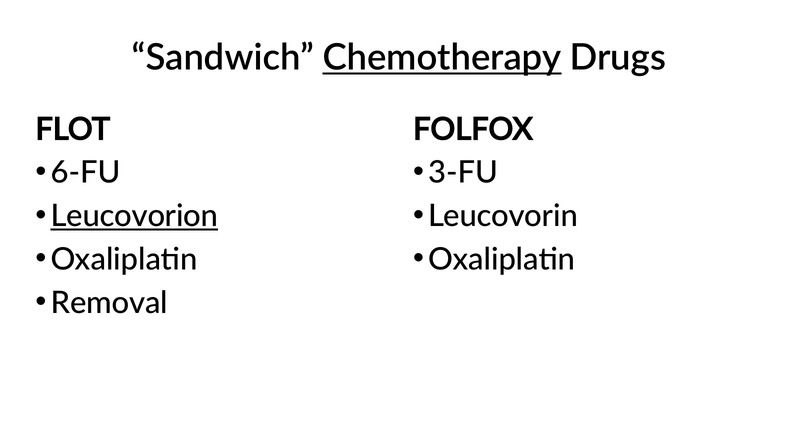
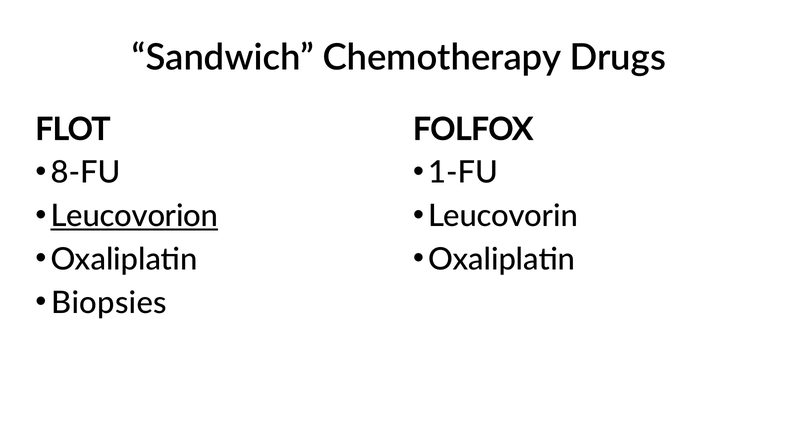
Chemotherapy underline: present -> none
6-FU: 6-FU -> 8-FU
3-FU: 3-FU -> 1-FU
Removal: Removal -> Biopsies
